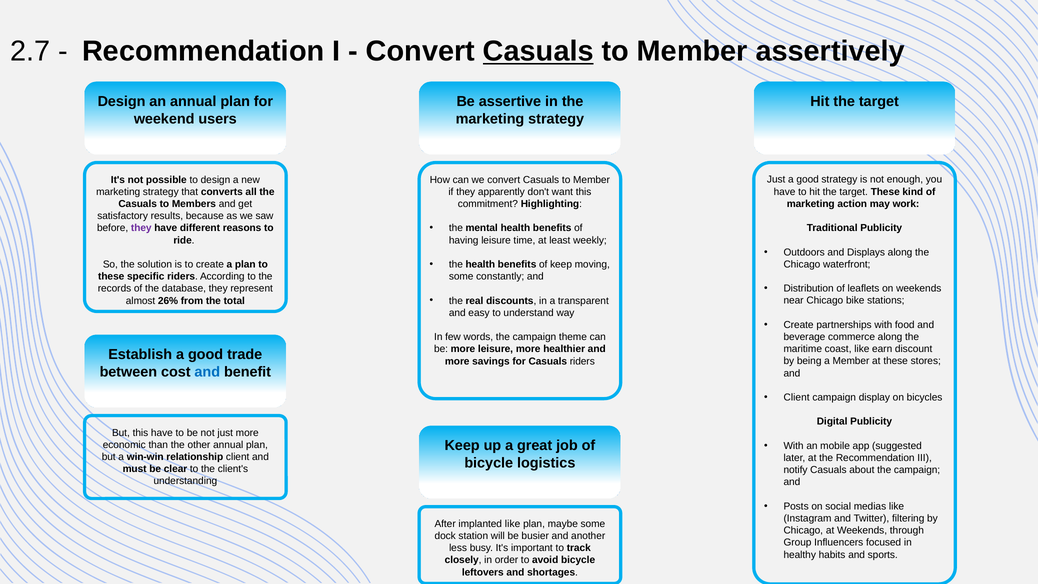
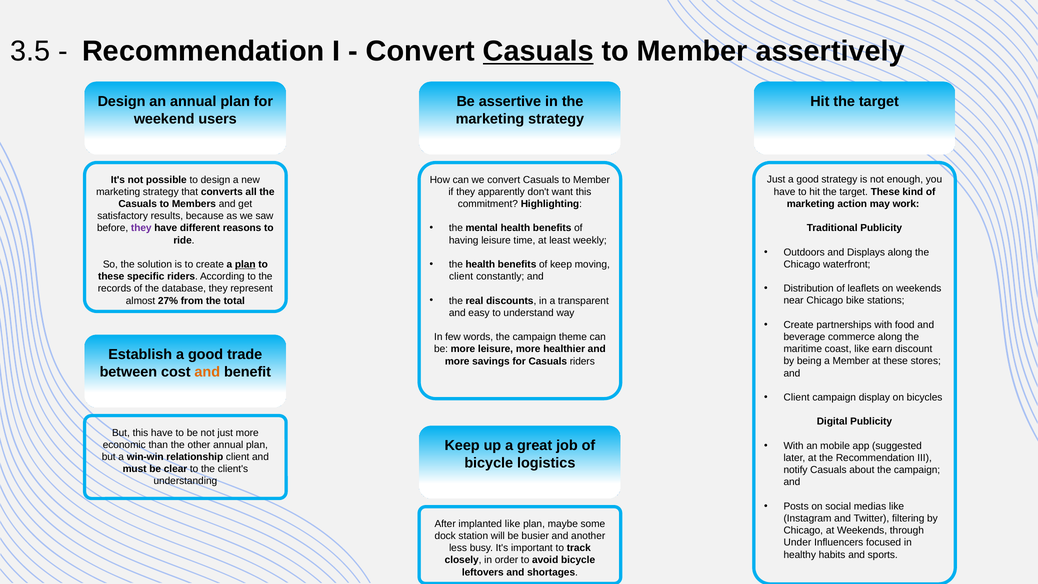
2.7: 2.7 -> 3.5
plan at (245, 264) underline: none -> present
some at (461, 276): some -> client
26%: 26% -> 27%
and at (207, 372) colour: blue -> orange
Group: Group -> Under
